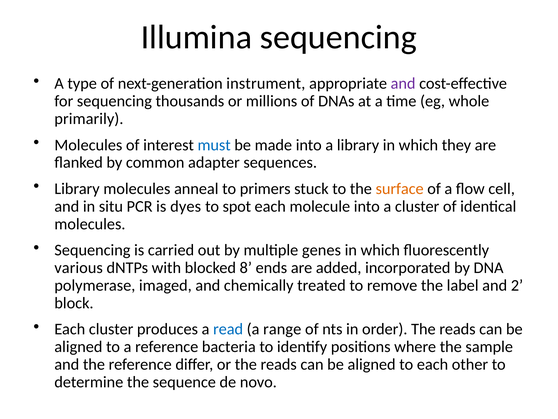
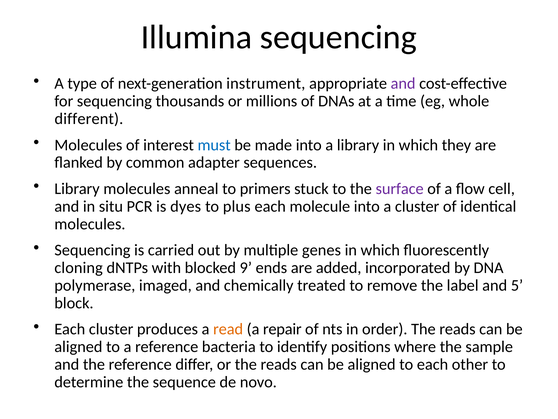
primarily: primarily -> different
surface colour: orange -> purple
spot: spot -> plus
various: various -> cloning
8: 8 -> 9
2: 2 -> 5
read colour: blue -> orange
range: range -> repair
